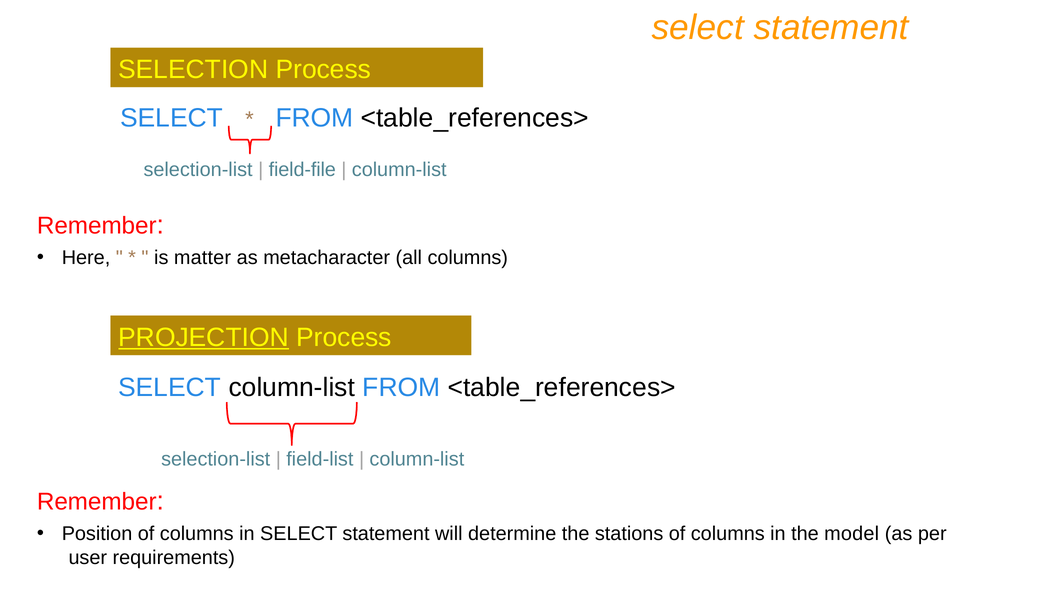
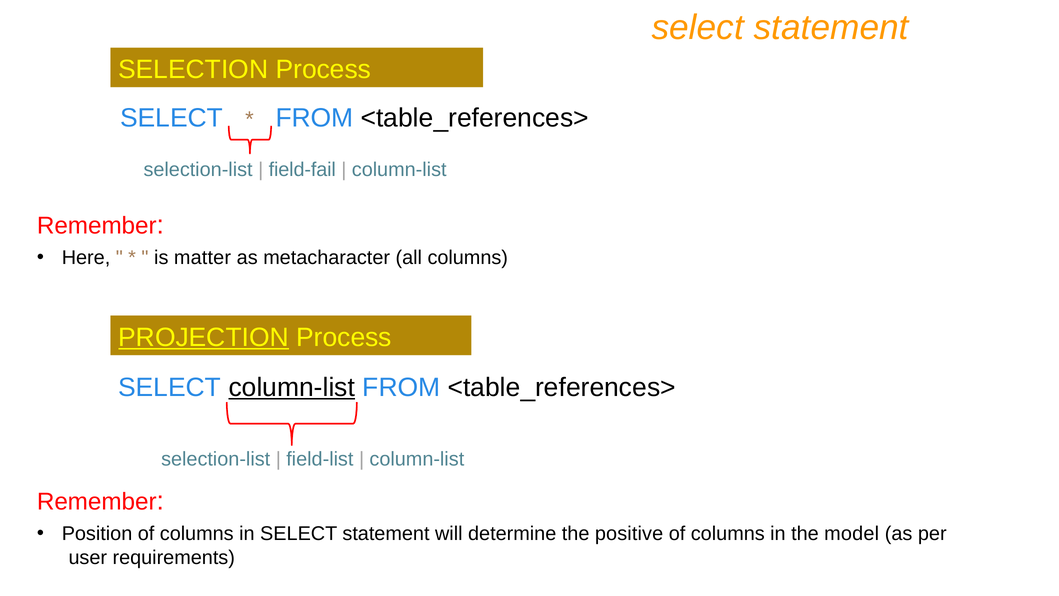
field-file: field-file -> field-fail
column-list at (292, 387) underline: none -> present
stations: stations -> positive
